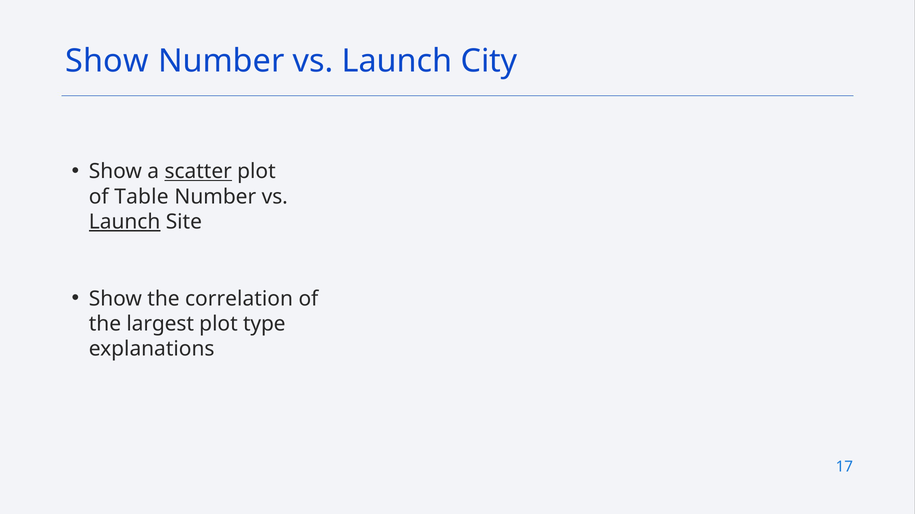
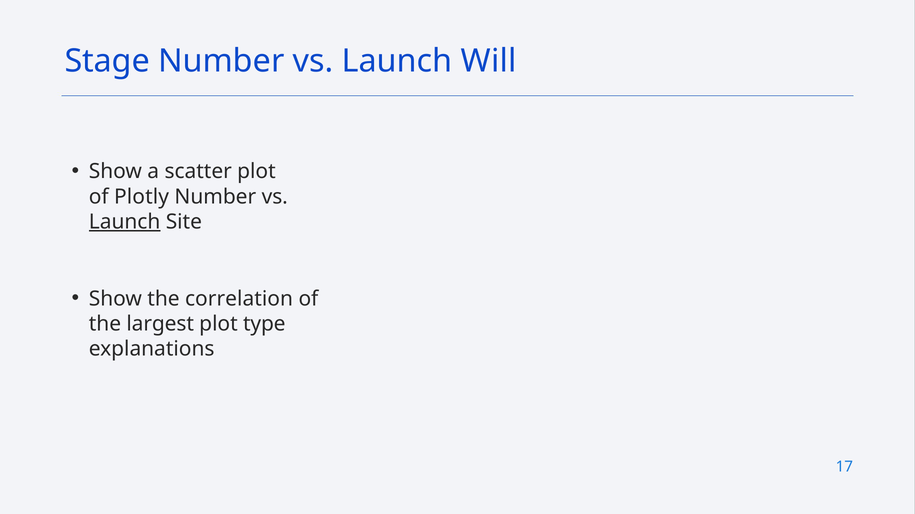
Show at (107, 61): Show -> Stage
City: City -> Will
scatter underline: present -> none
Table: Table -> Plotly
